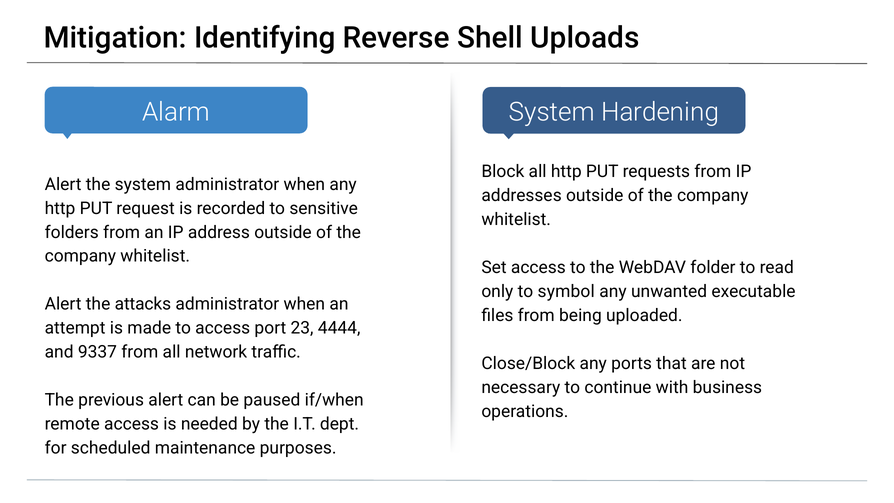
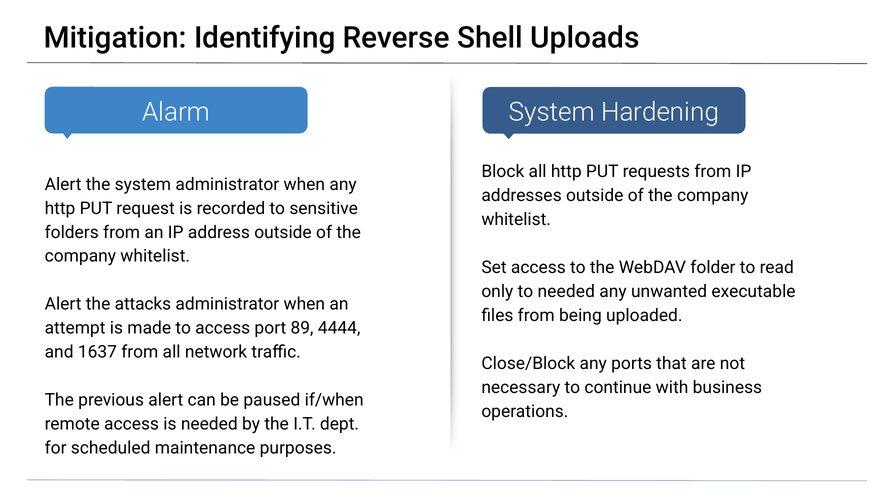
to symbol: symbol -> needed
23: 23 -> 89
9337: 9337 -> 1637
